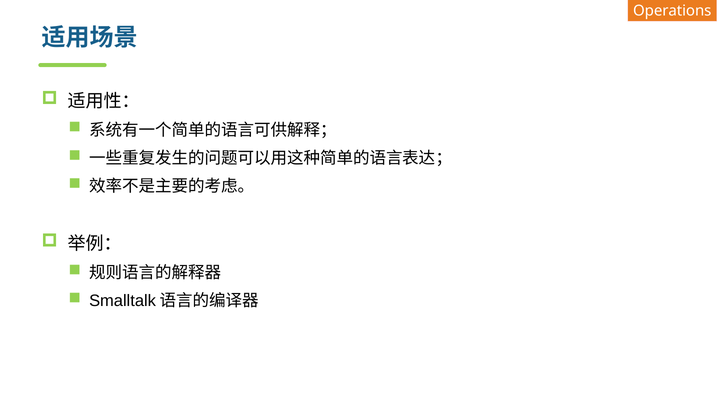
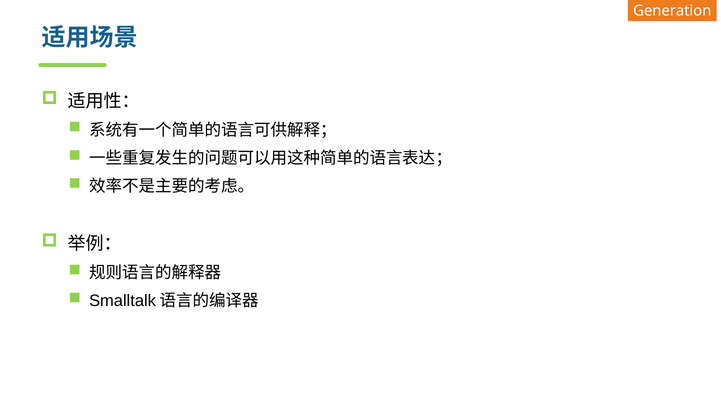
Operations: Operations -> Generation
